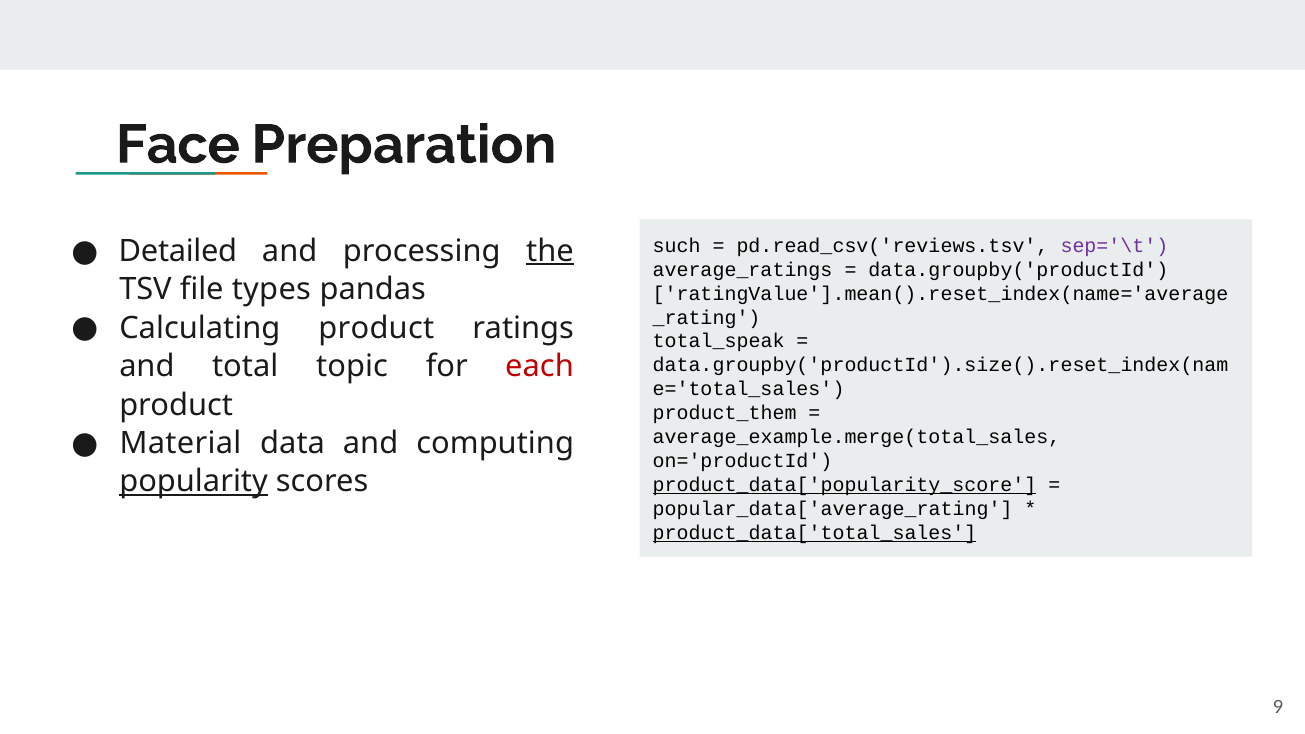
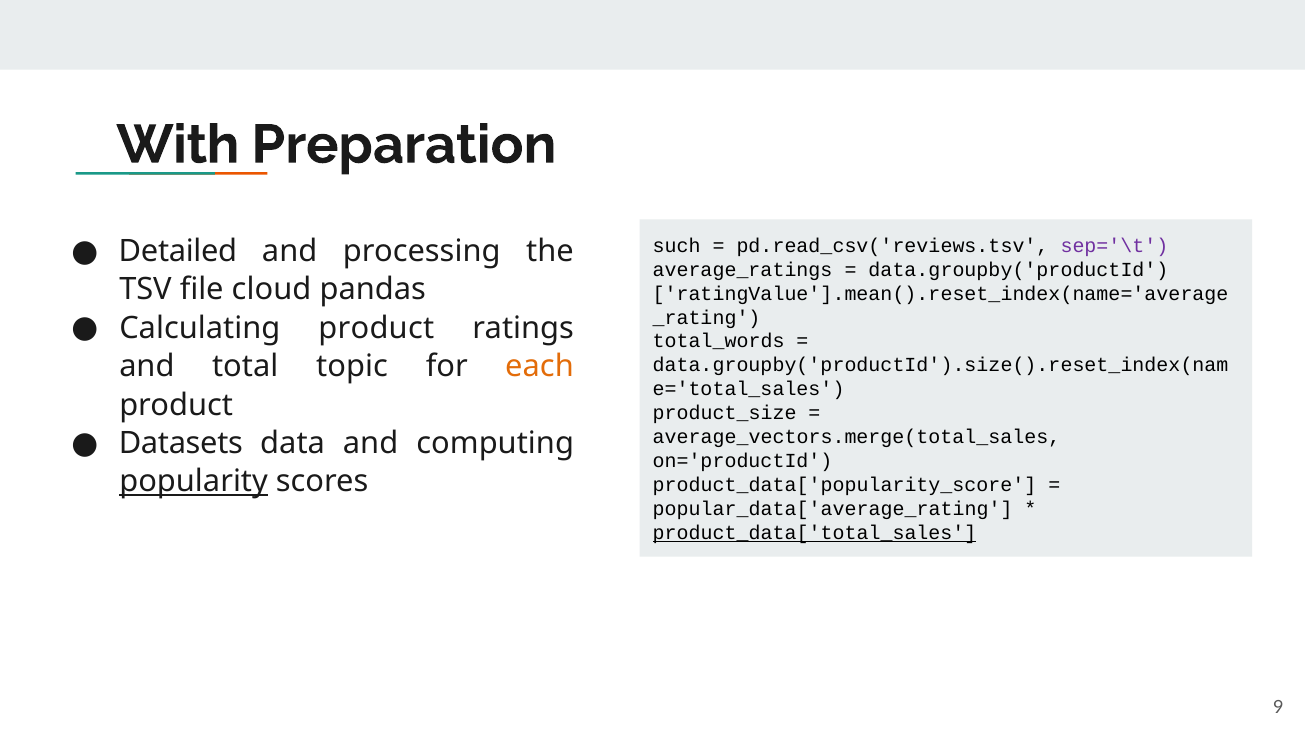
Face: Face -> With
the underline: present -> none
types: types -> cloud
total_speak: total_speak -> total_words
each colour: red -> orange
product_them: product_them -> product_size
Material: Material -> Datasets
average_example.merge(total_sales: average_example.merge(total_sales -> average_vectors.merge(total_sales
product_data['popularity_score underline: present -> none
